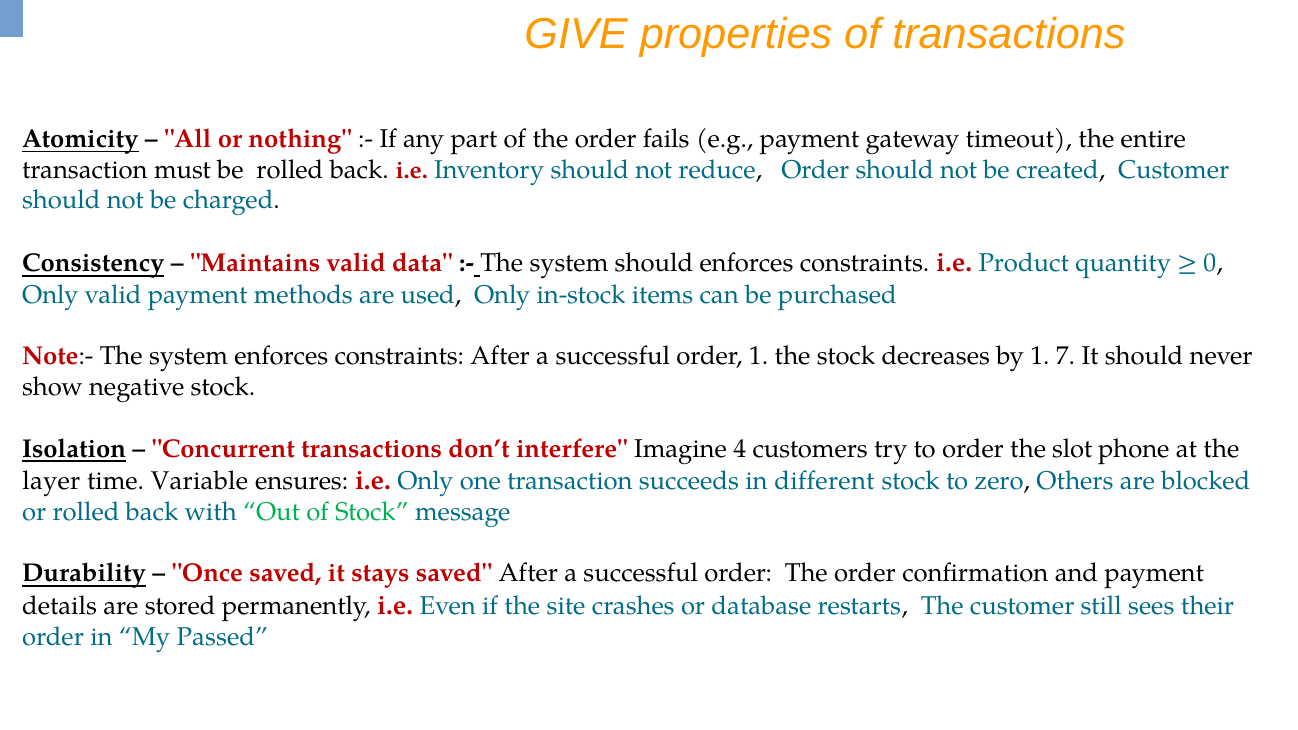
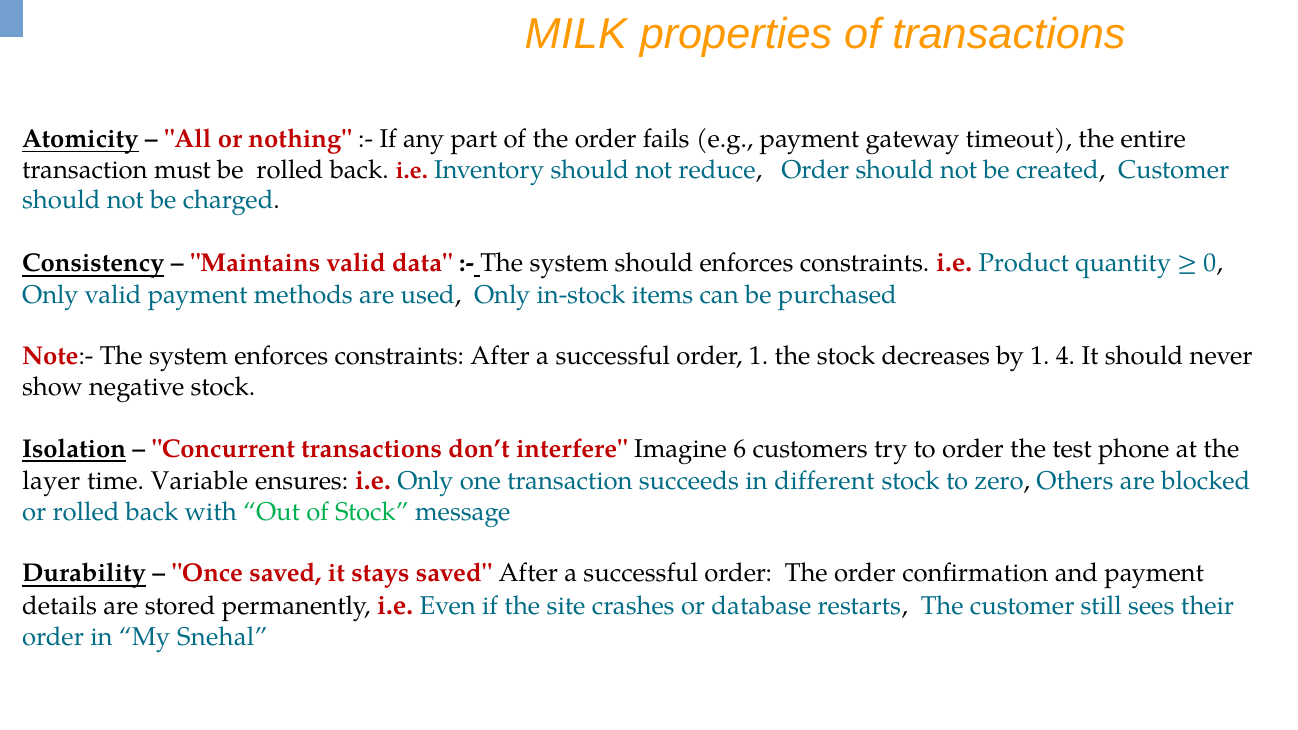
GIVE: GIVE -> MILK
7: 7 -> 4
4: 4 -> 6
slot: slot -> test
Passed: Passed -> Snehal
